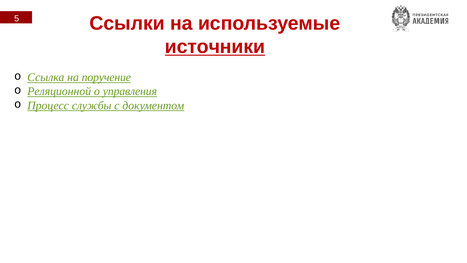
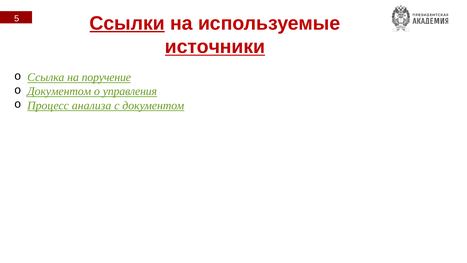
Ссылки underline: none -> present
Реляционной at (59, 91): Реляционной -> Документом
службы: службы -> анализа
